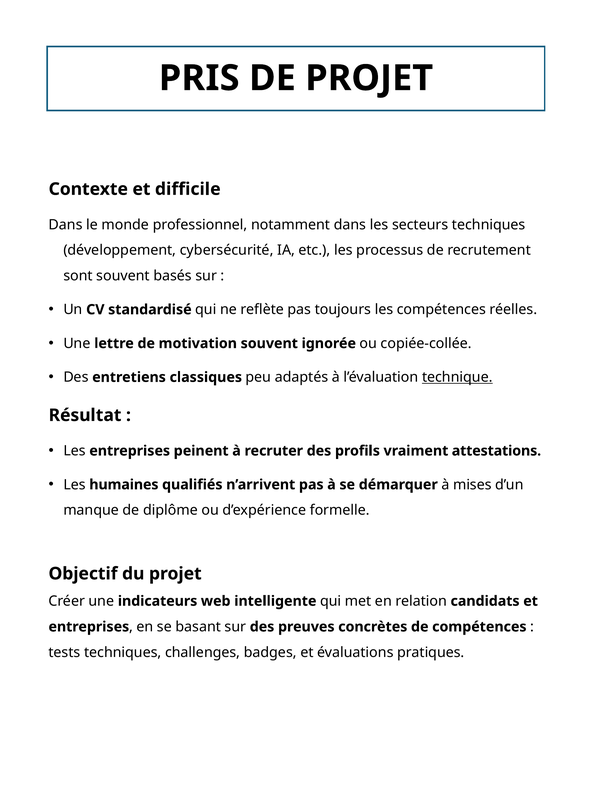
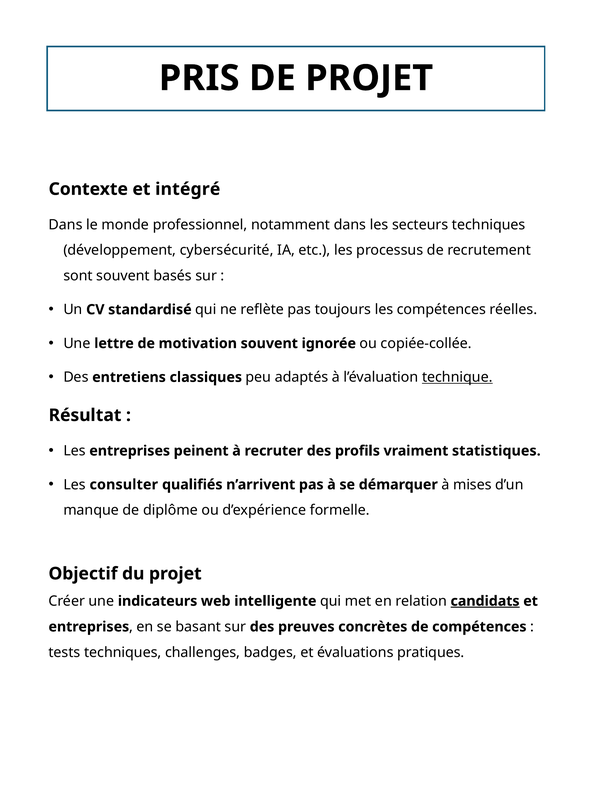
difficile: difficile -> intégré
attestations: attestations -> statistiques
humaines: humaines -> consulter
candidats underline: none -> present
